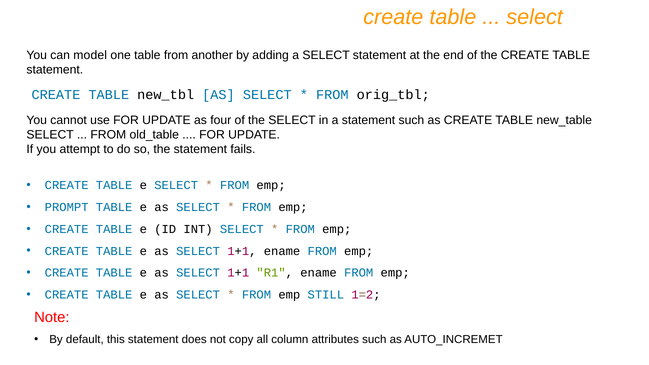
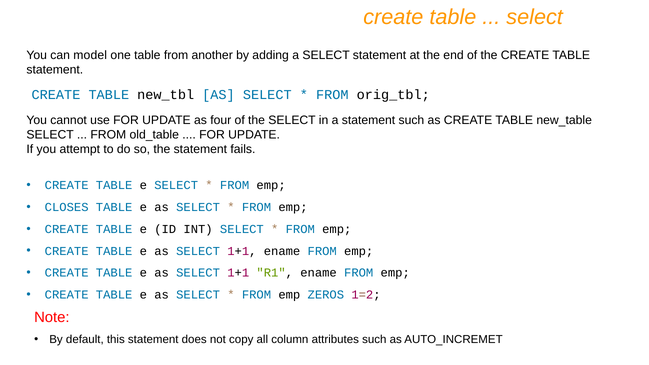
PROMPT: PROMPT -> CLOSES
STILL: STILL -> ZEROS
